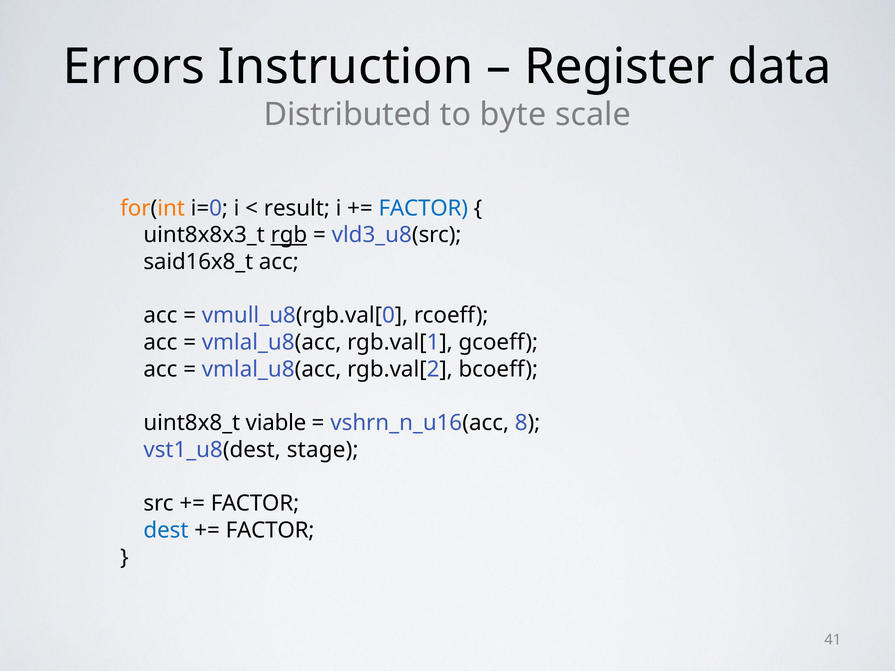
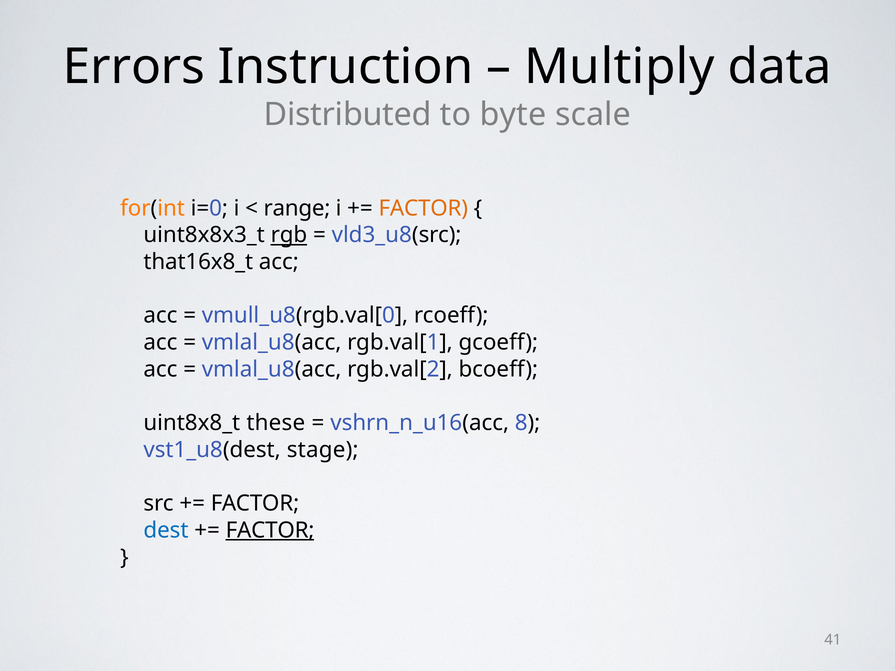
Register: Register -> Multiply
result: result -> range
FACTOR at (423, 208) colour: blue -> orange
said16x8_t: said16x8_t -> that16x8_t
viable: viable -> these
FACTOR at (270, 530) underline: none -> present
